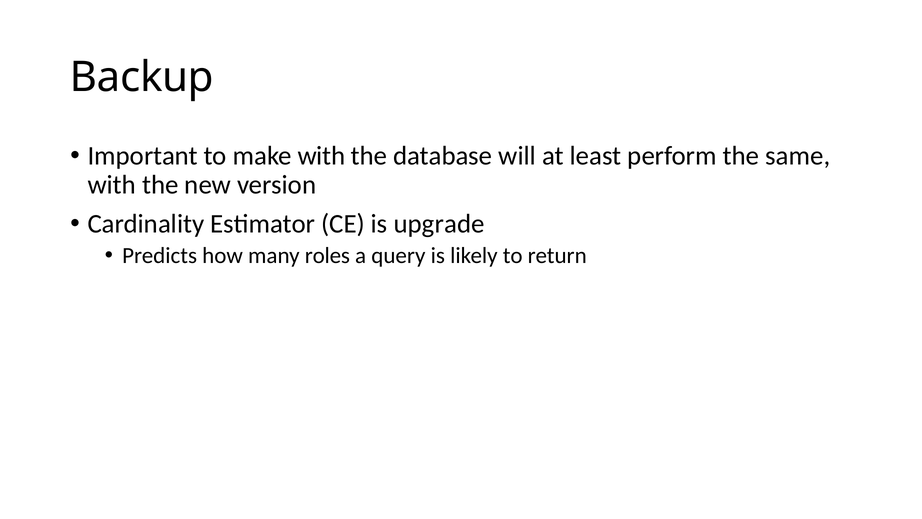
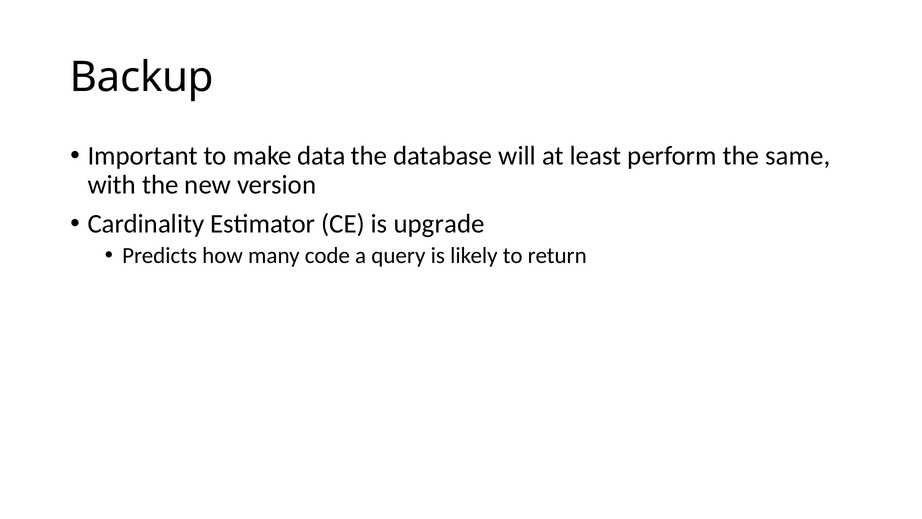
make with: with -> data
roles: roles -> code
